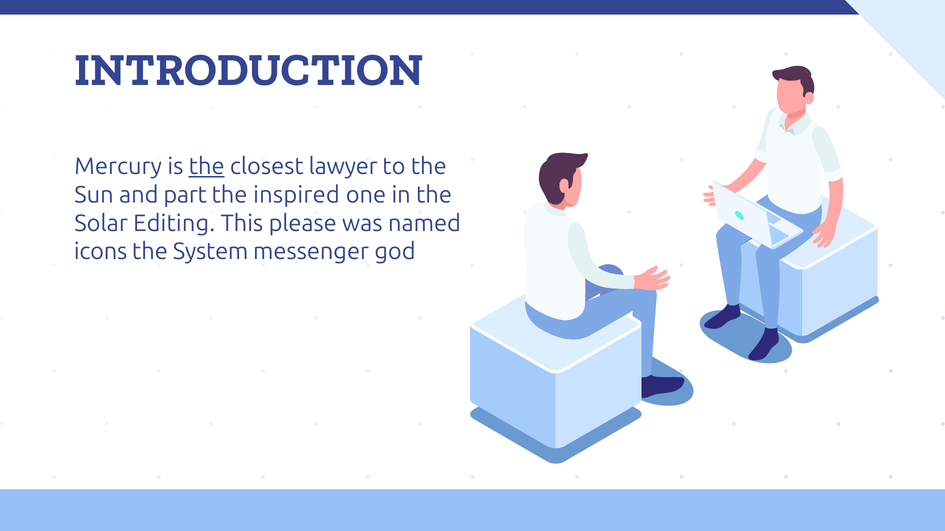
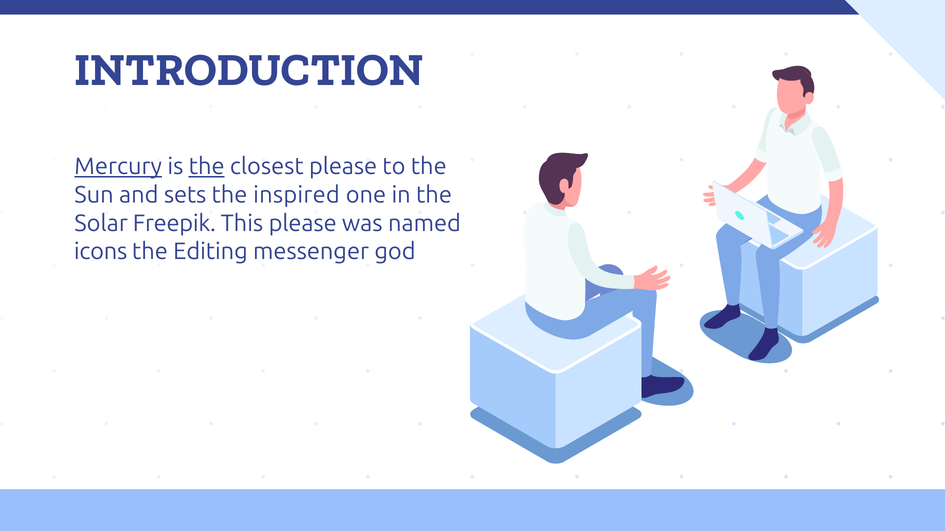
Mercury underline: none -> present
closest lawyer: lawyer -> please
part: part -> sets
Editing: Editing -> Freepik
System: System -> Editing
